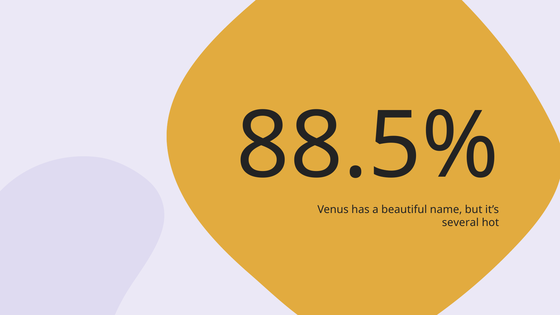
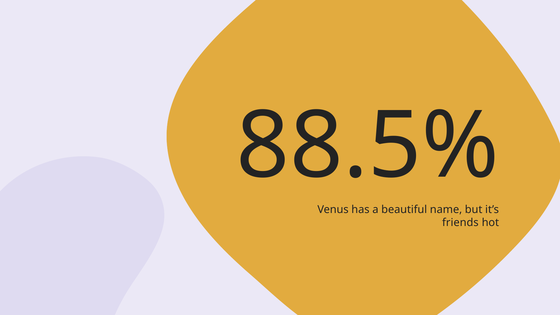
several: several -> friends
